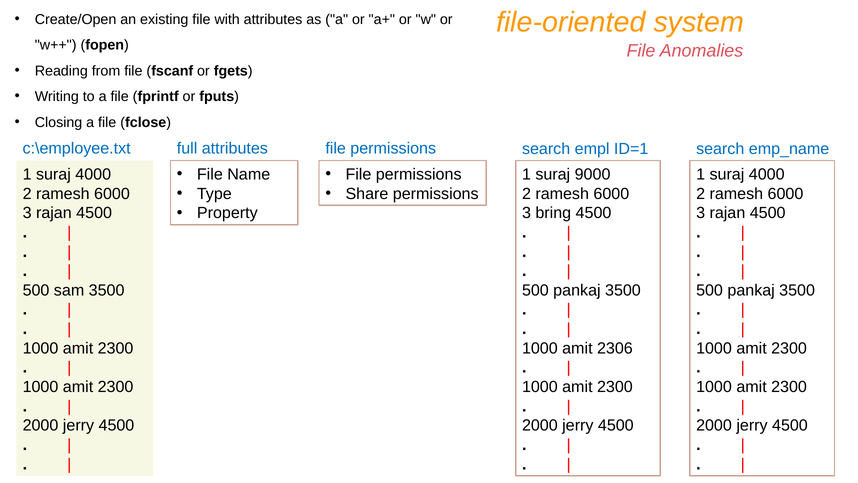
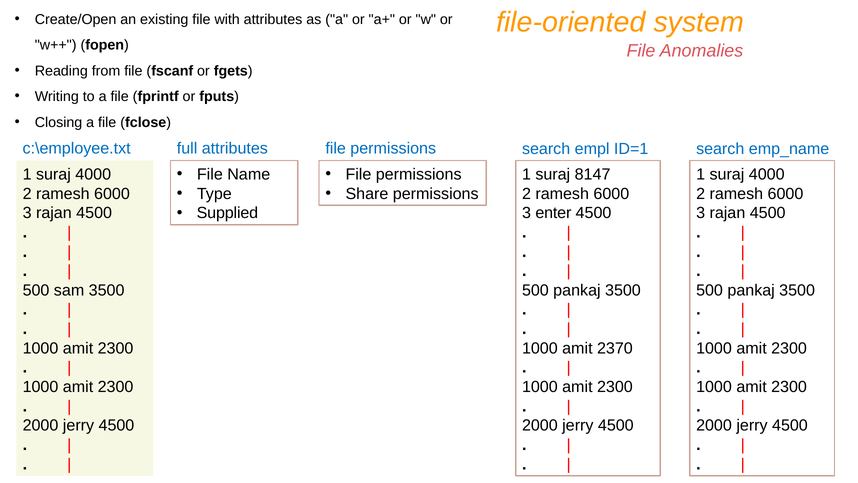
9000: 9000 -> 8147
Property: Property -> Supplied
bring: bring -> enter
2306: 2306 -> 2370
